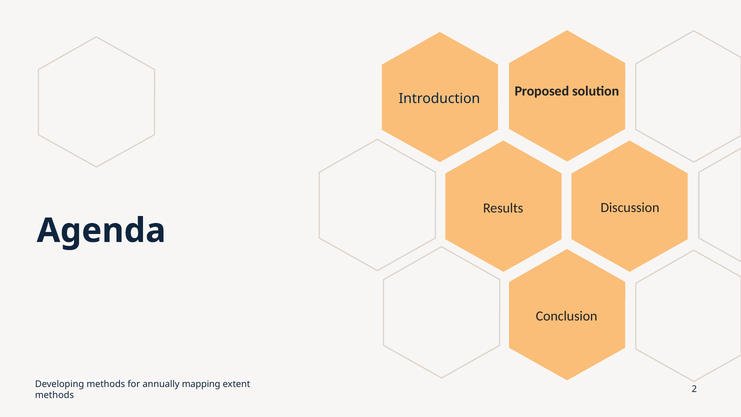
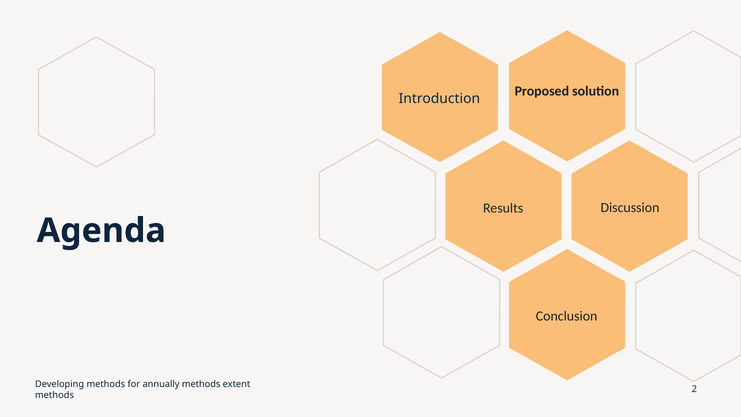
annually mapping: mapping -> methods
